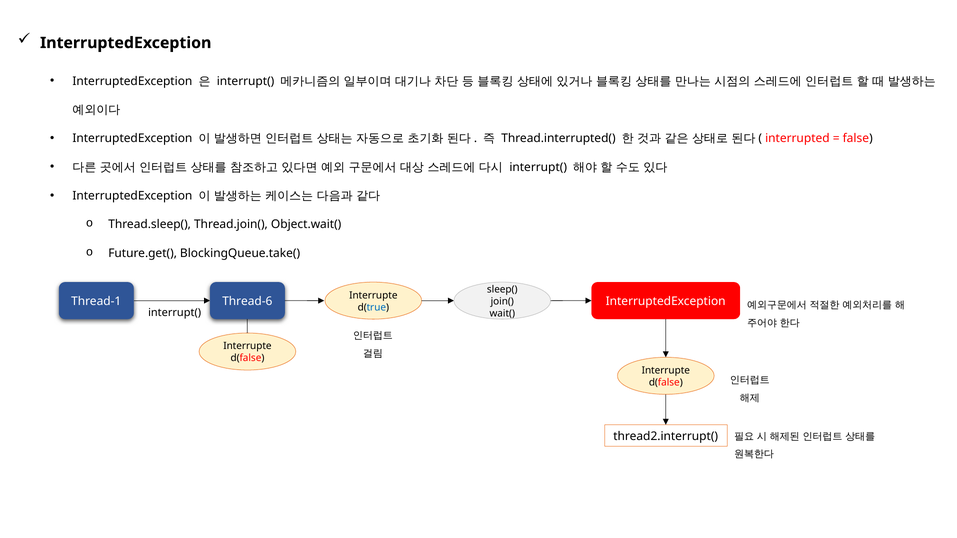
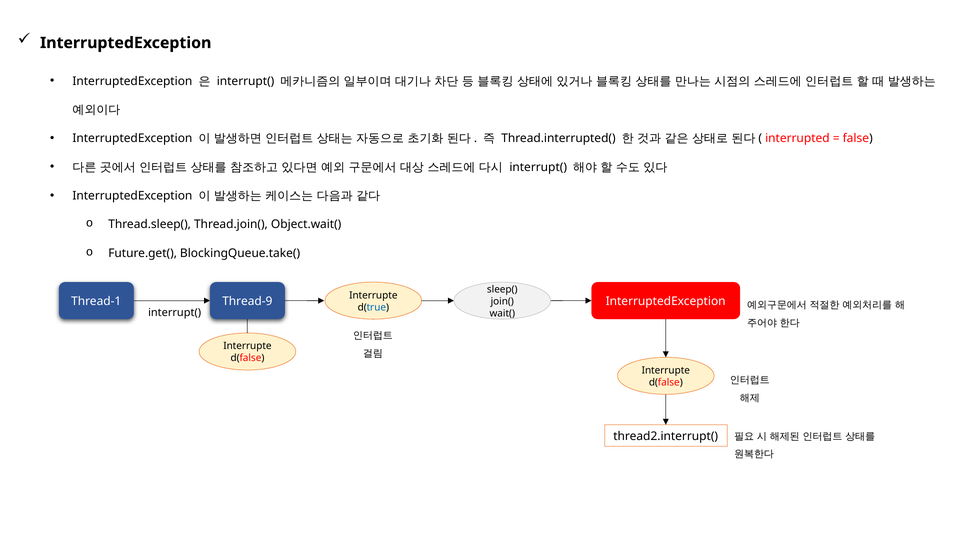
Thread-6: Thread-6 -> Thread-9
